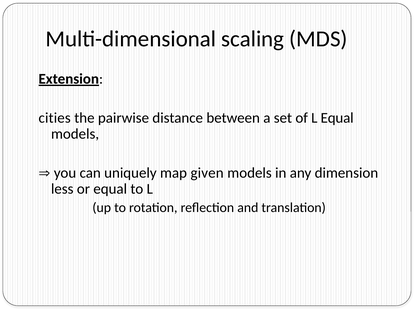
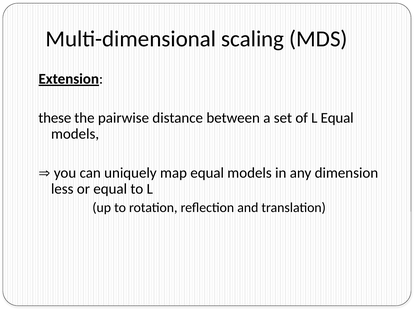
cities: cities -> these
map given: given -> equal
